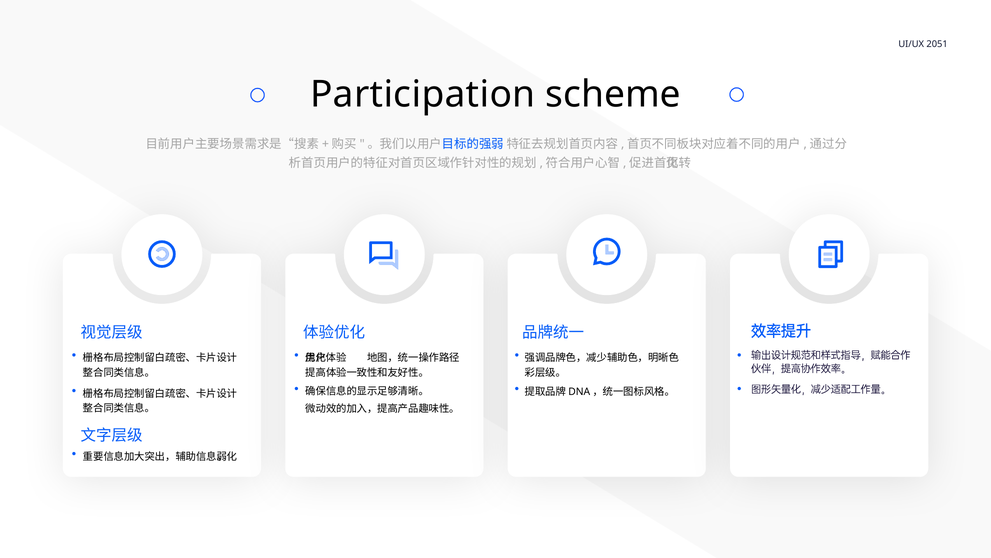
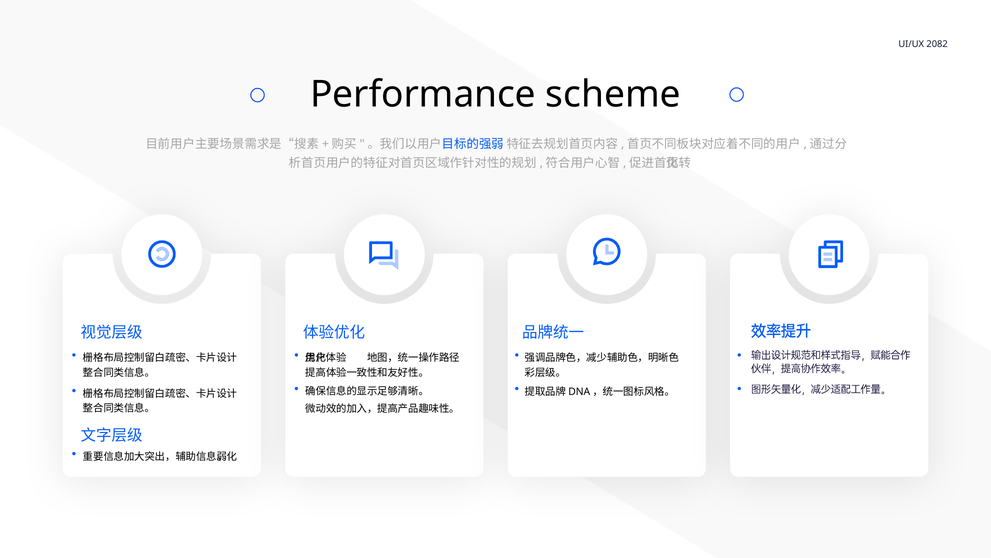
2051: 2051 -> 2082
Participation: Participation -> Performance
